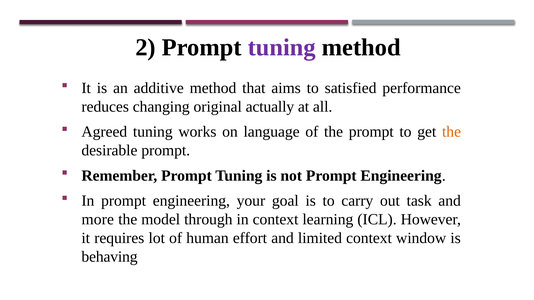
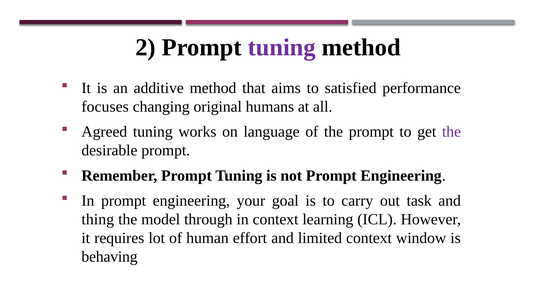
reduces: reduces -> focuses
actually: actually -> humans
the at (452, 132) colour: orange -> purple
more: more -> thing
